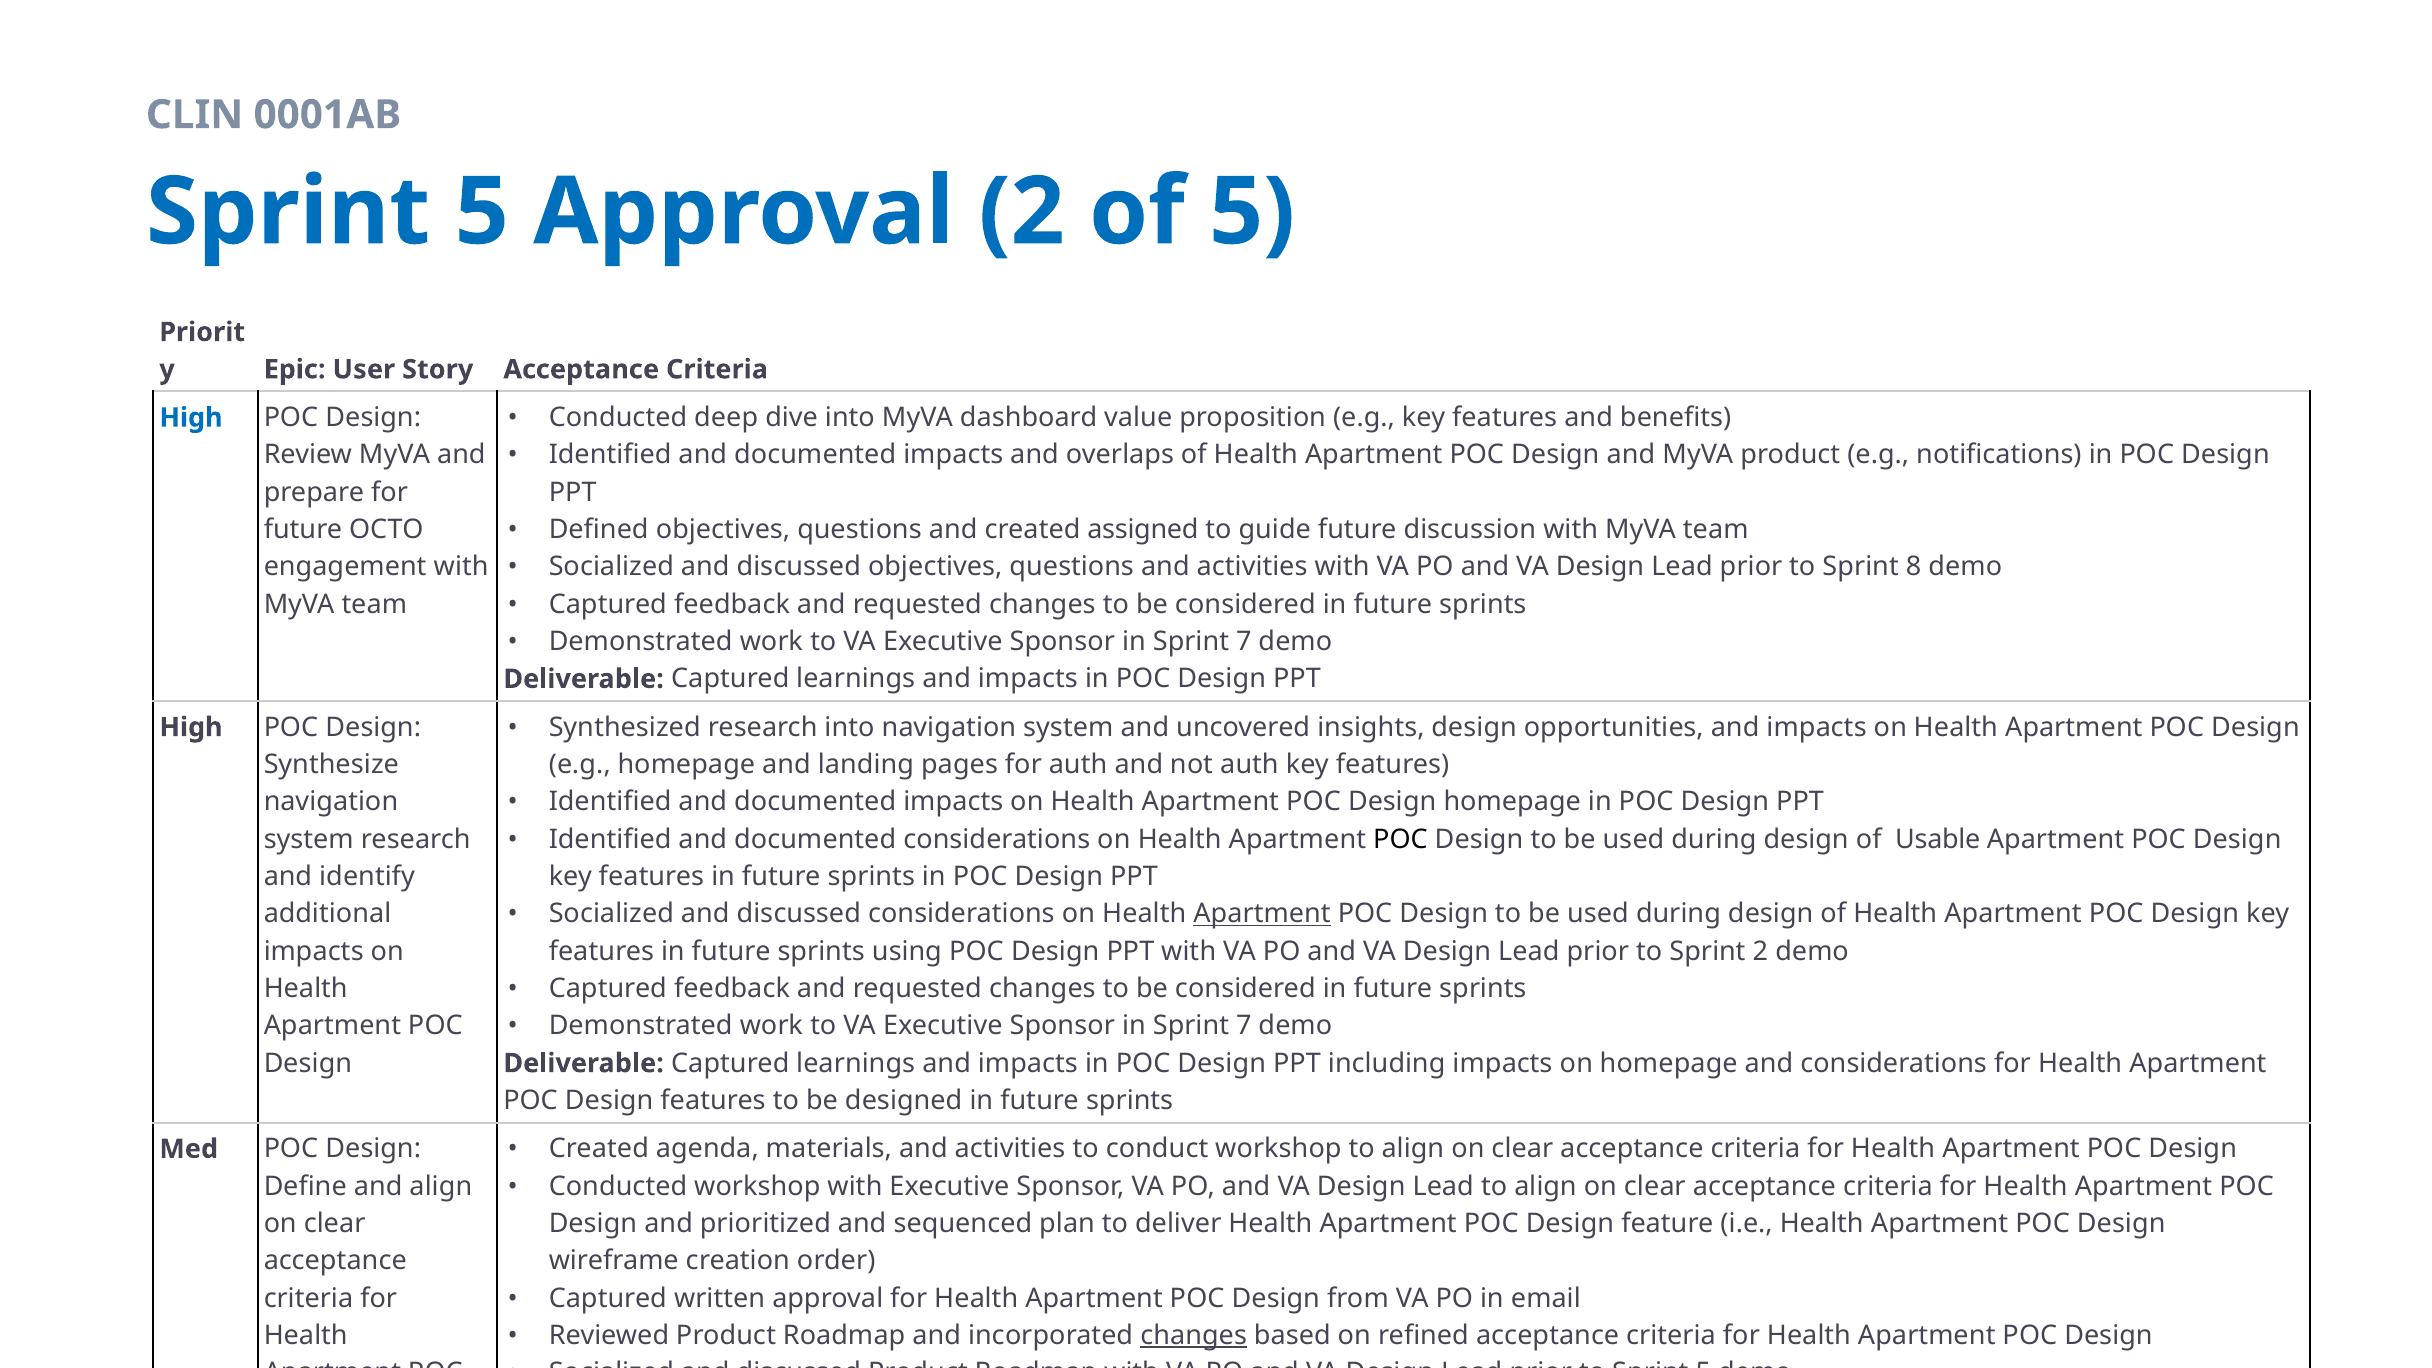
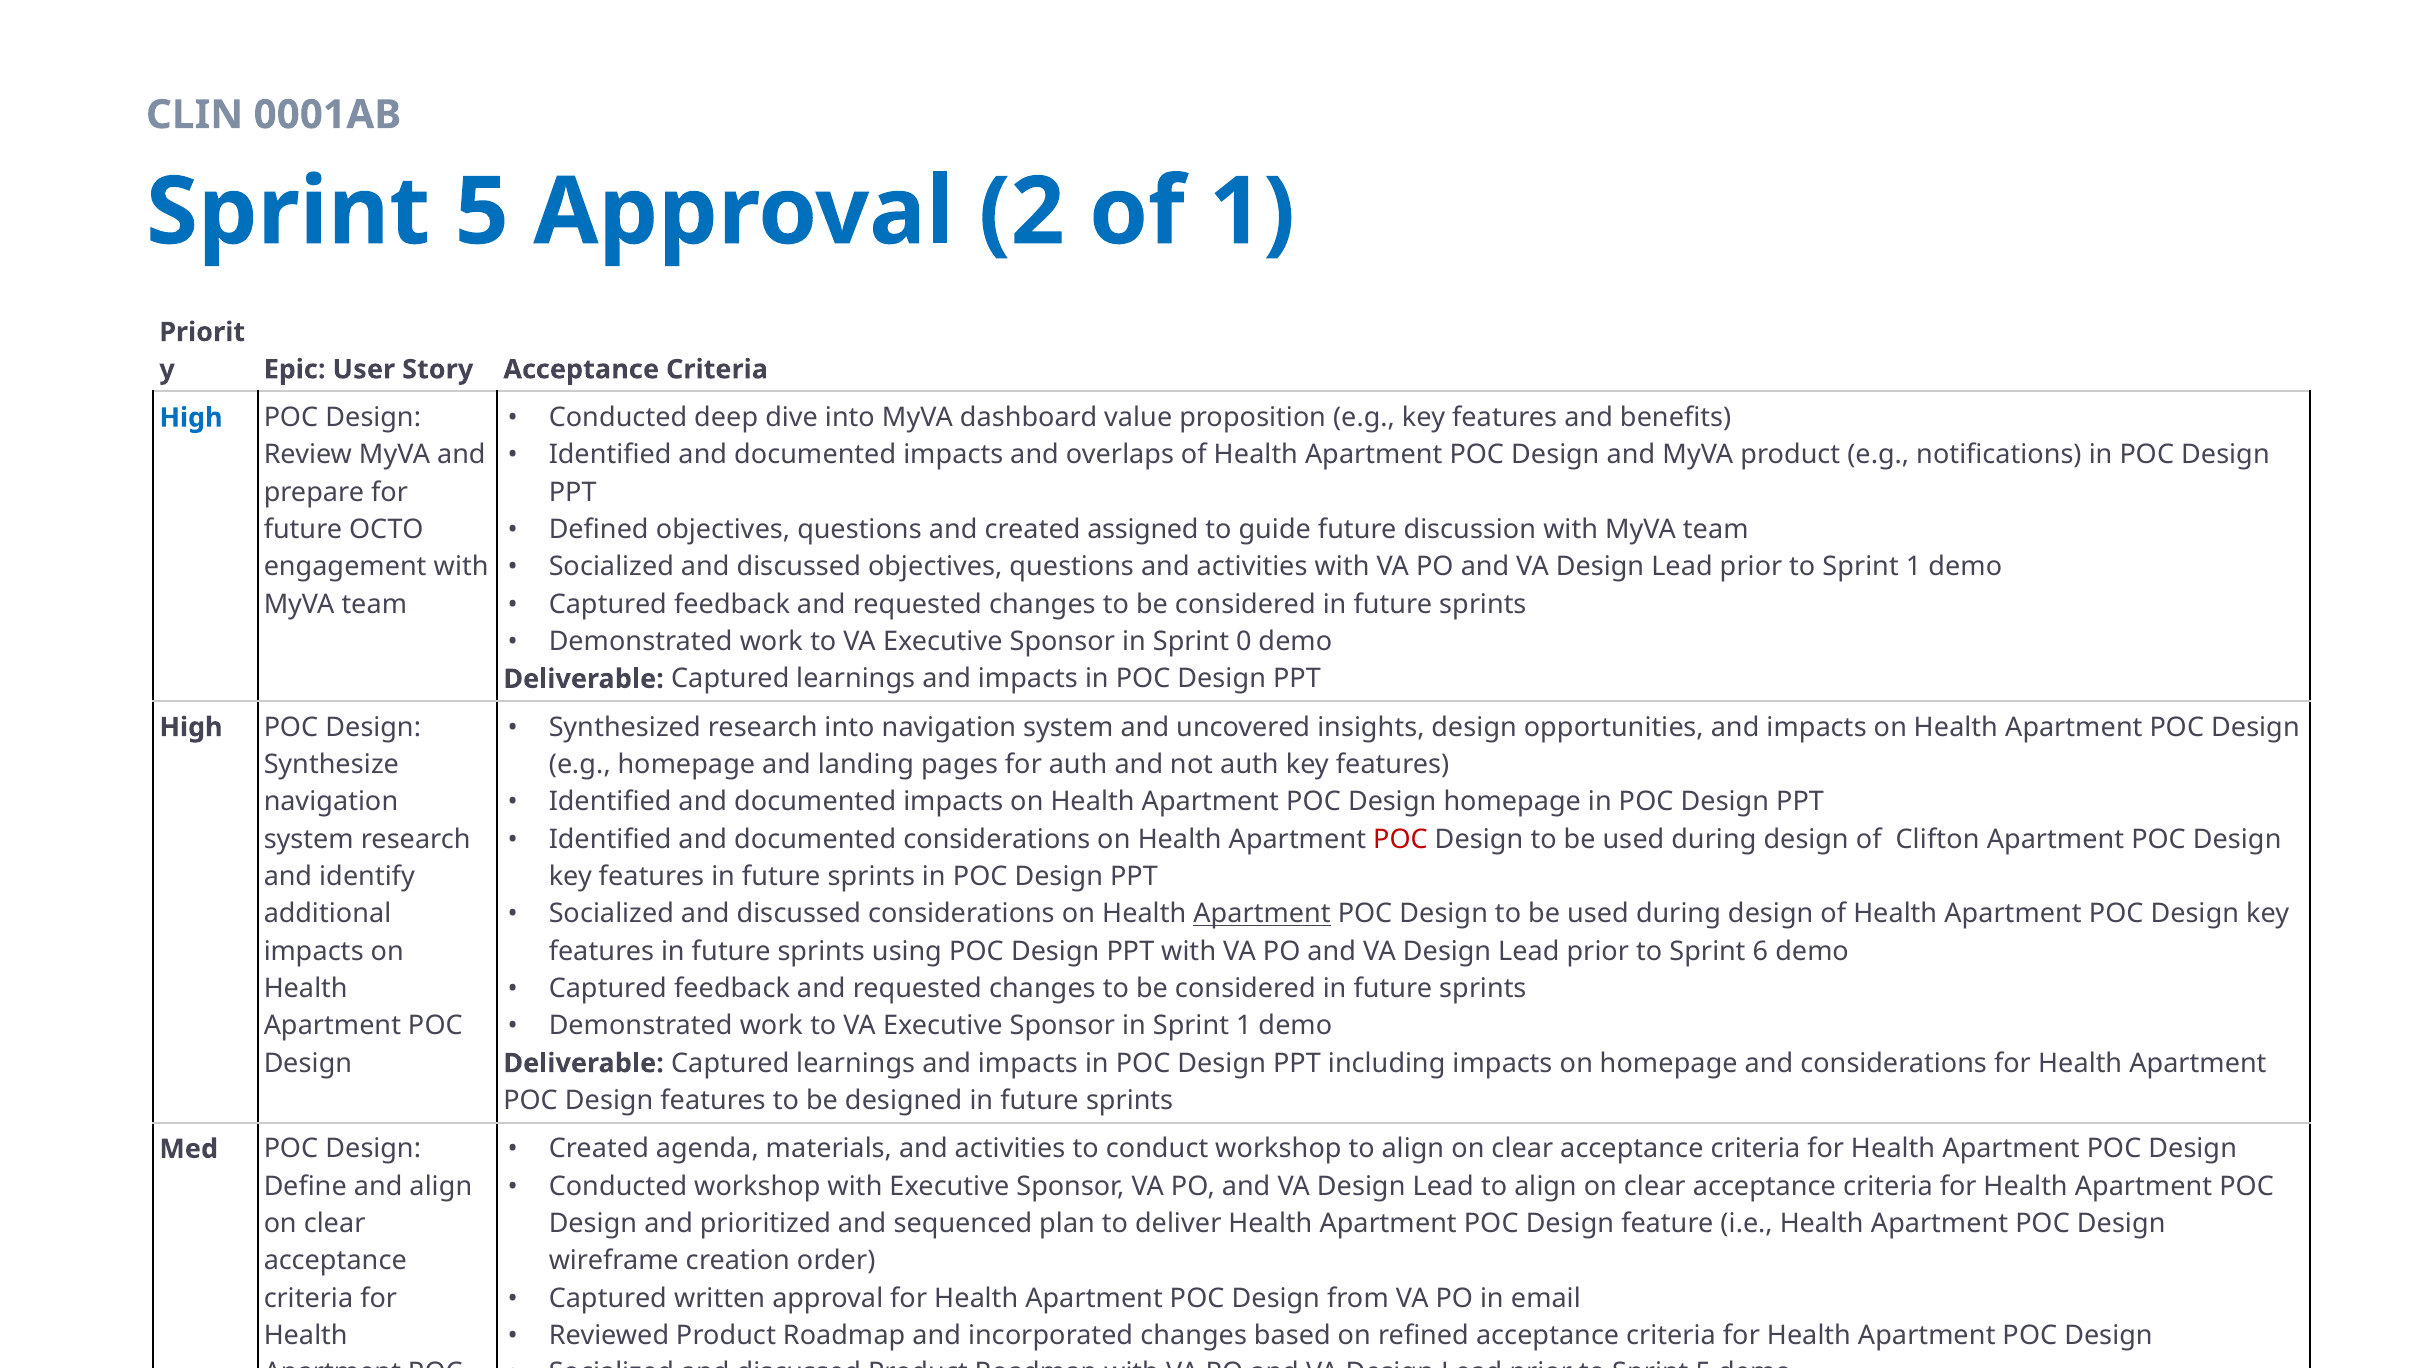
of 5: 5 -> 1
to Sprint 8: 8 -> 1
7 at (1244, 642): 7 -> 0
POC at (1400, 839) colour: black -> red
Usable: Usable -> Clifton
Sprint 2: 2 -> 6
7 at (1244, 1026): 7 -> 1
changes at (1194, 1336) underline: present -> none
